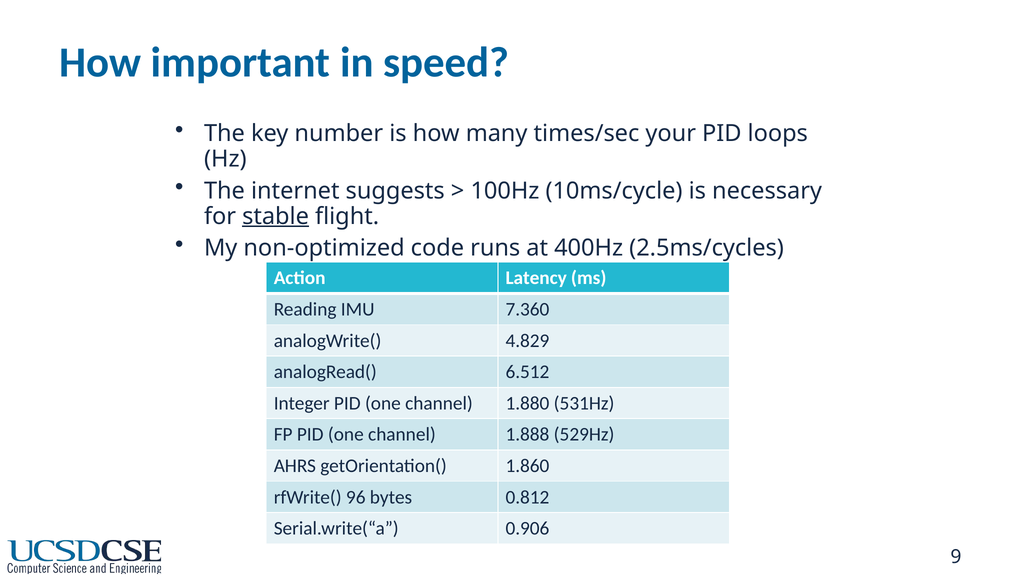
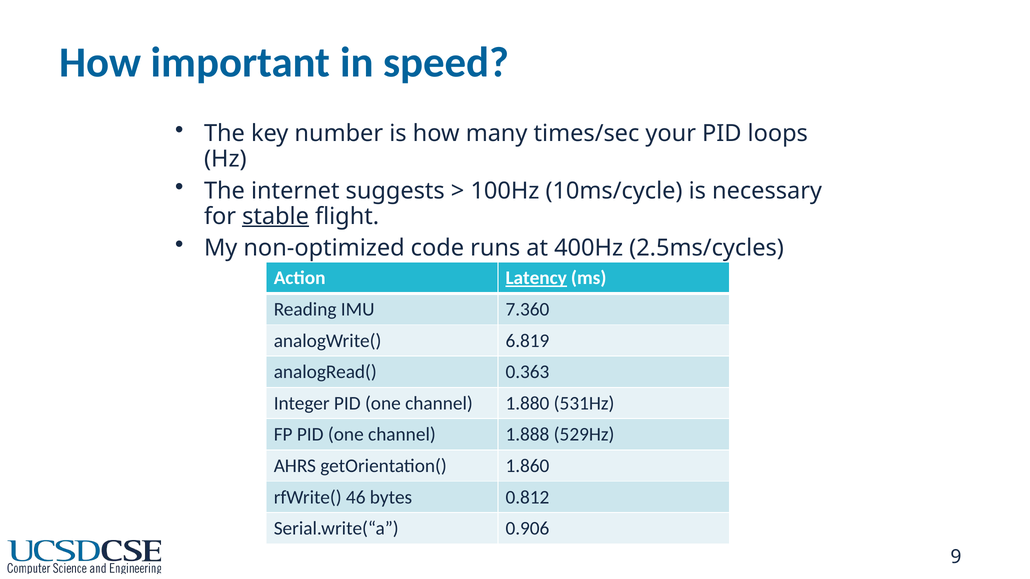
Latency underline: none -> present
4.829: 4.829 -> 6.819
6.512: 6.512 -> 0.363
96: 96 -> 46
